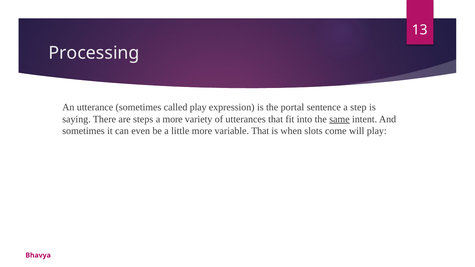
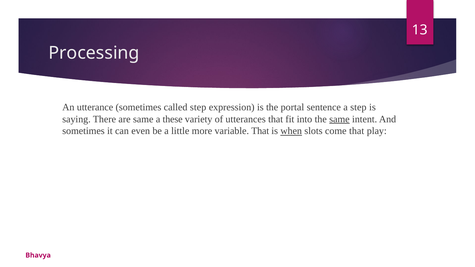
called play: play -> step
are steps: steps -> same
a more: more -> these
when underline: none -> present
come will: will -> that
